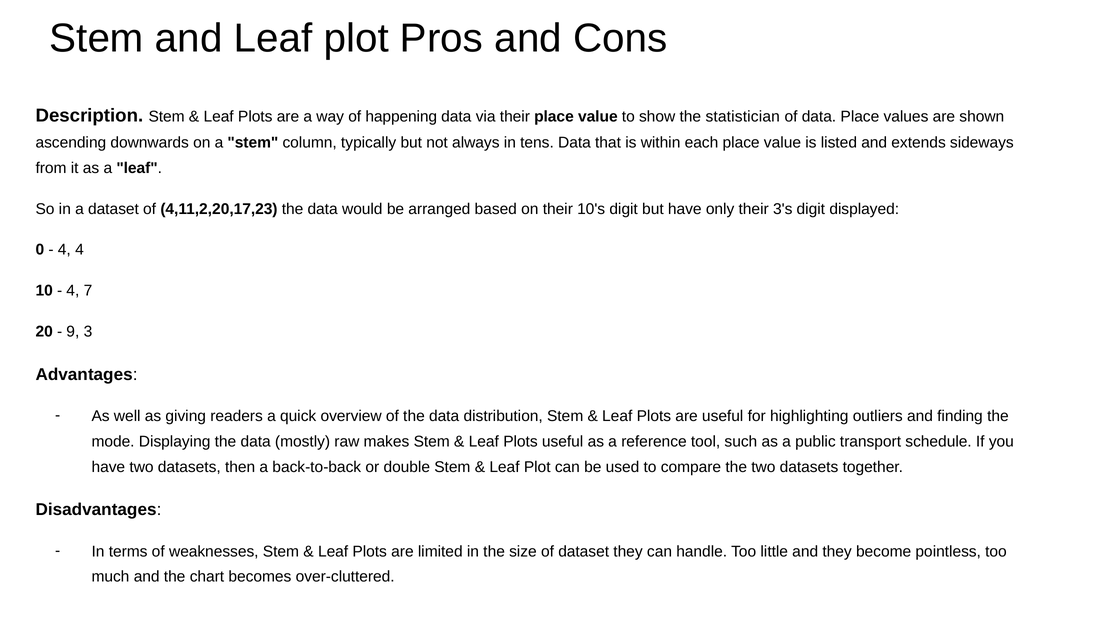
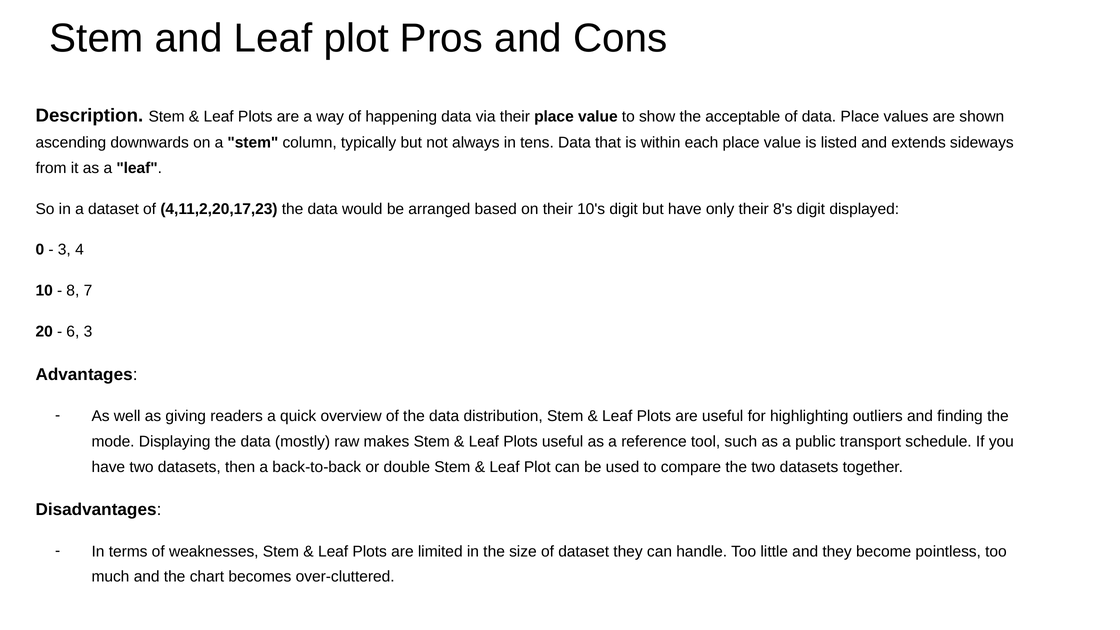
statistician: statistician -> acceptable
3's: 3's -> 8's
4 at (64, 250): 4 -> 3
4 at (73, 291): 4 -> 8
9: 9 -> 6
